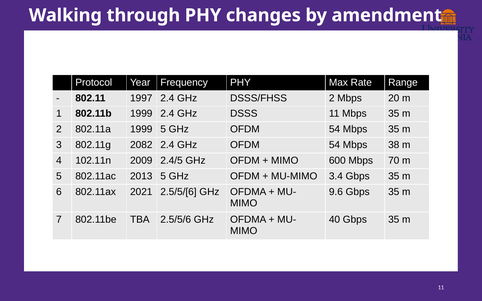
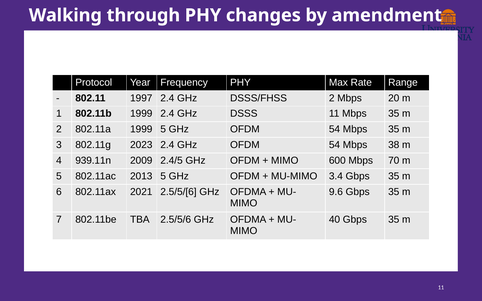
2082: 2082 -> 2023
102.11n: 102.11n -> 939.11n
